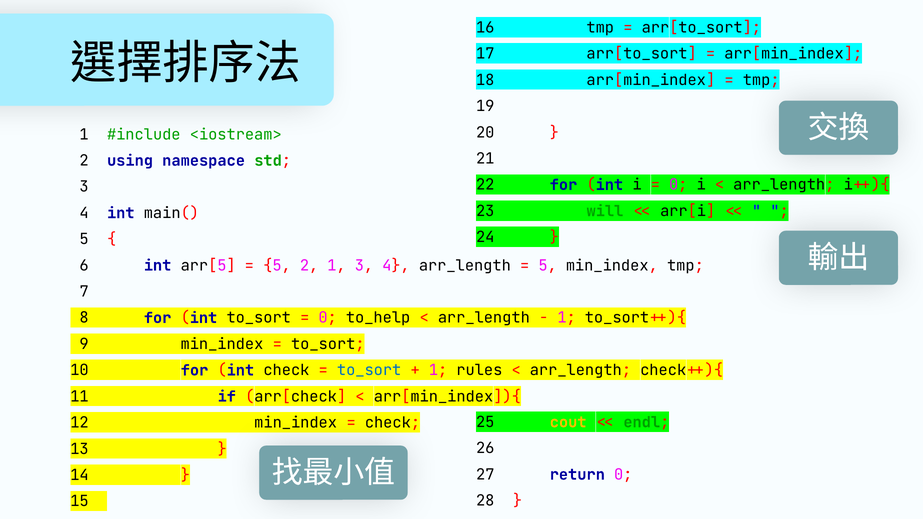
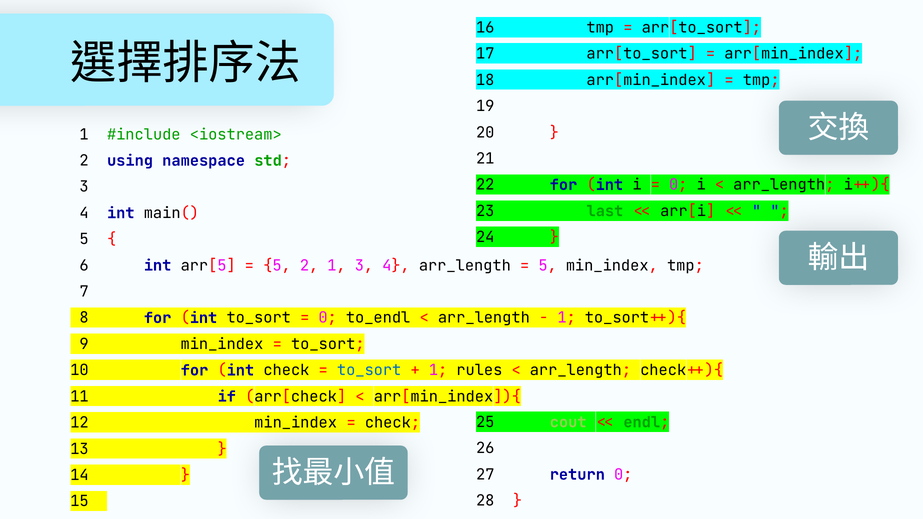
will: will -> last
to_help: to_help -> to_endl
cout colour: yellow -> light green
